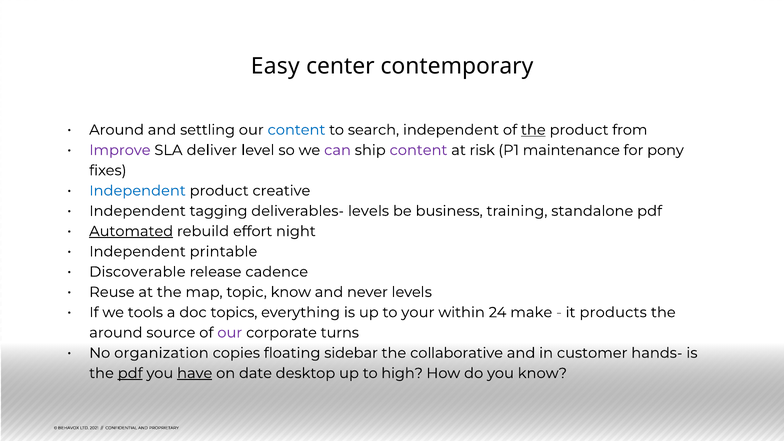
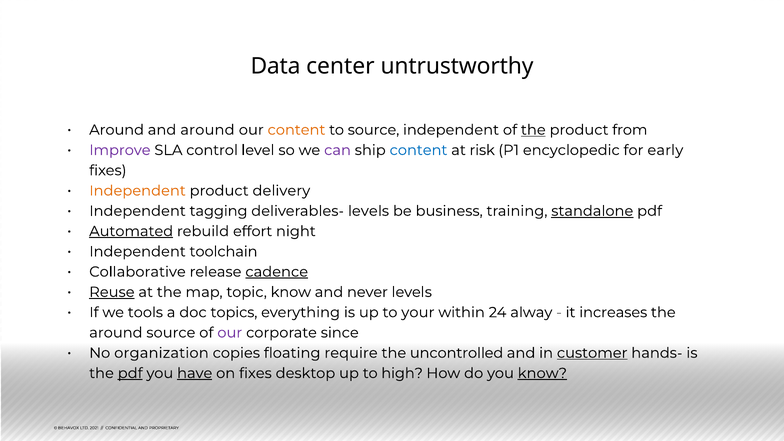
Easy: Easy -> Data
contemporary: contemporary -> untrustworthy
and settling: settling -> around
content at (296, 130) colour: blue -> orange
to search: search -> source
deliver: deliver -> control
content at (418, 150) colour: purple -> blue
maintenance: maintenance -> encyclopedic
pony: pony -> early
Independent at (137, 191) colour: blue -> orange
creative: creative -> delivery
standalone underline: none -> present
printable: printable -> toolchain
Discoverable: Discoverable -> Collaborative
cadence underline: none -> present
Reuse underline: none -> present
make: make -> alway
products: products -> increases
turns: turns -> since
sidebar: sidebar -> require
collaborative: collaborative -> uncontrolled
customer underline: none -> present
on date: date -> fixes
know at (542, 373) underline: none -> present
